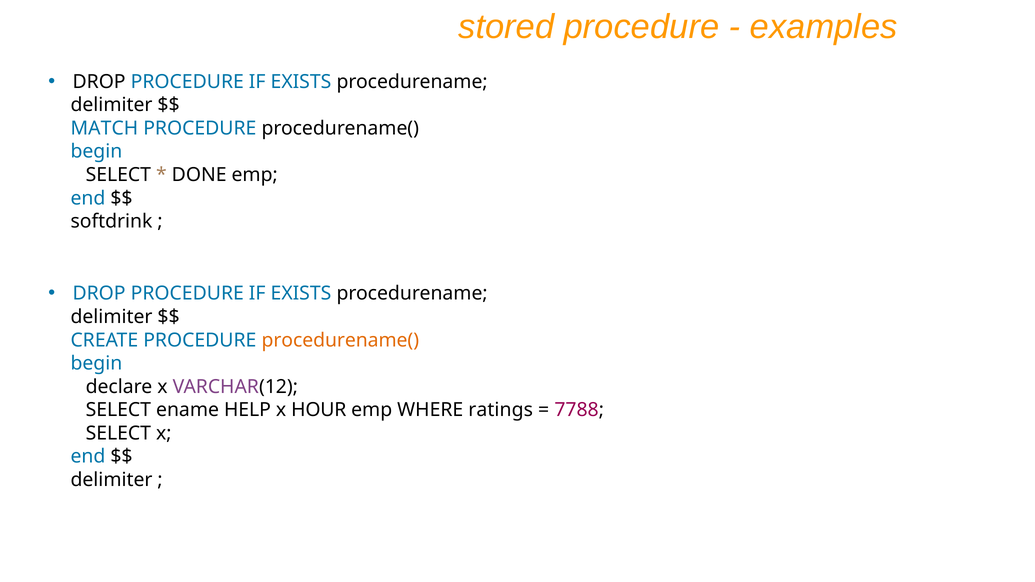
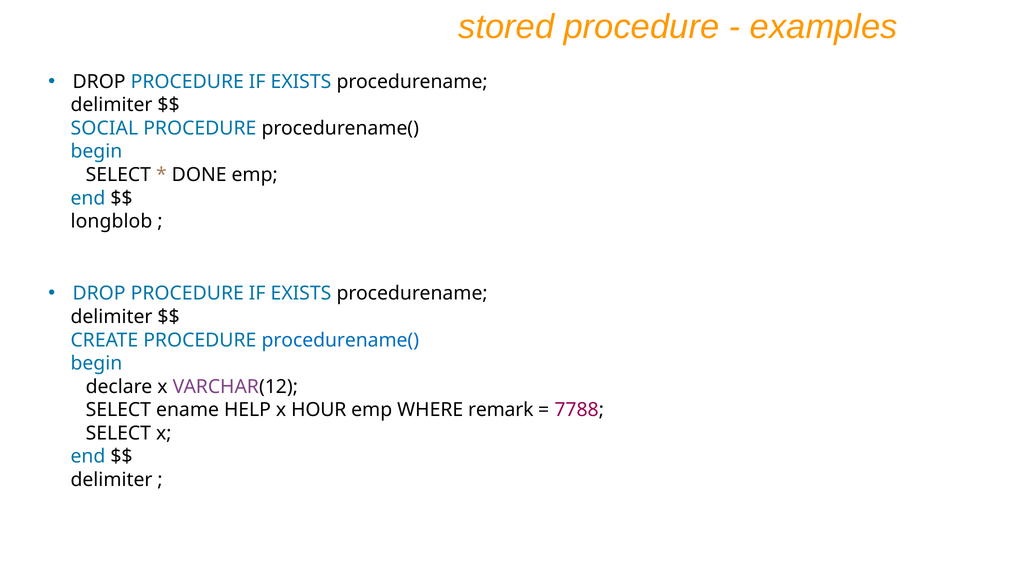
MATCH: MATCH -> SOCIAL
softdrink: softdrink -> longblob
procedurename( at (340, 340) colour: orange -> blue
ratings: ratings -> remark
